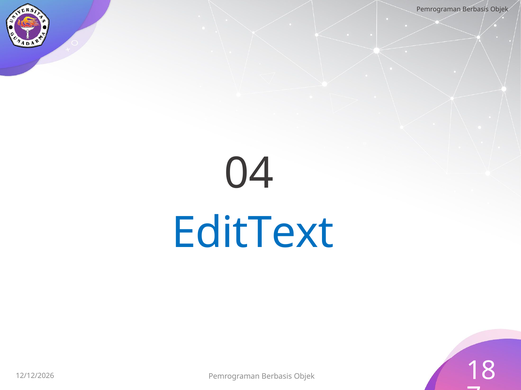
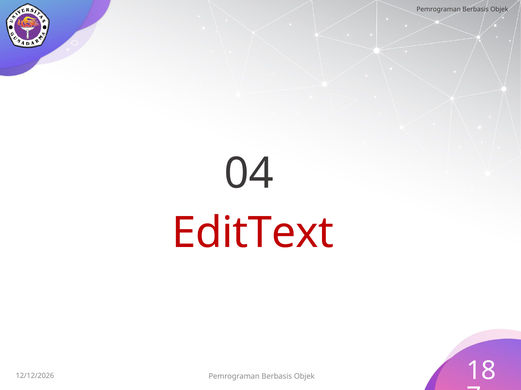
EditText colour: blue -> red
